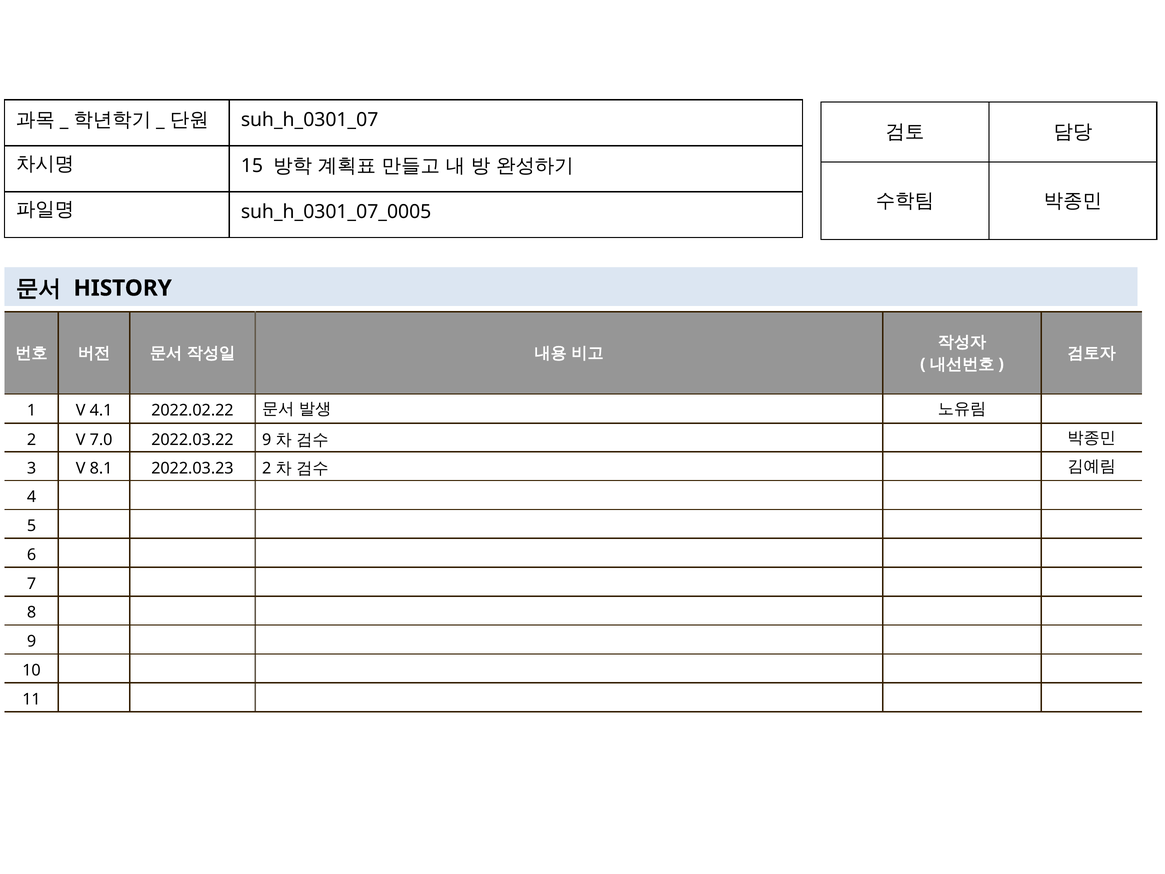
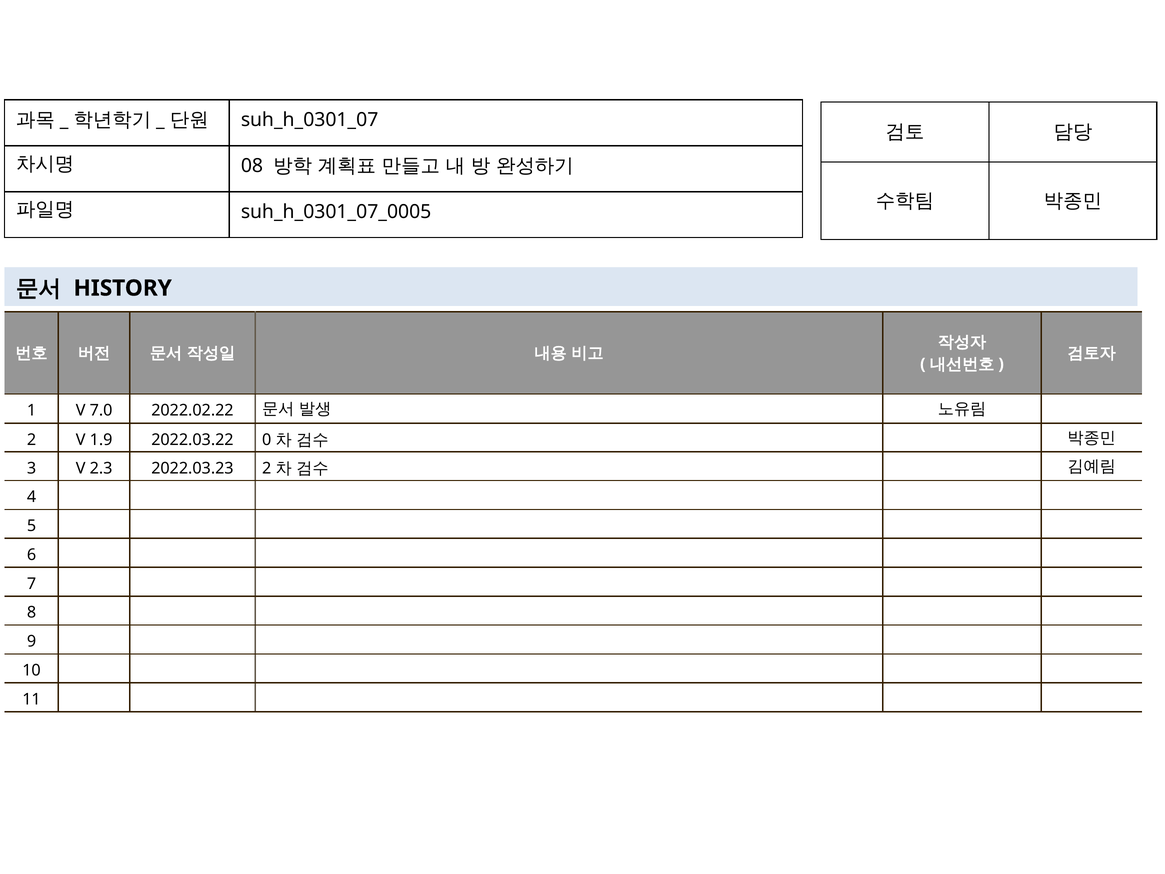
15: 15 -> 08
4.1: 4.1 -> 7.0
7.0: 7.0 -> 1.9
2022.03.22 9: 9 -> 0
8.1: 8.1 -> 2.3
